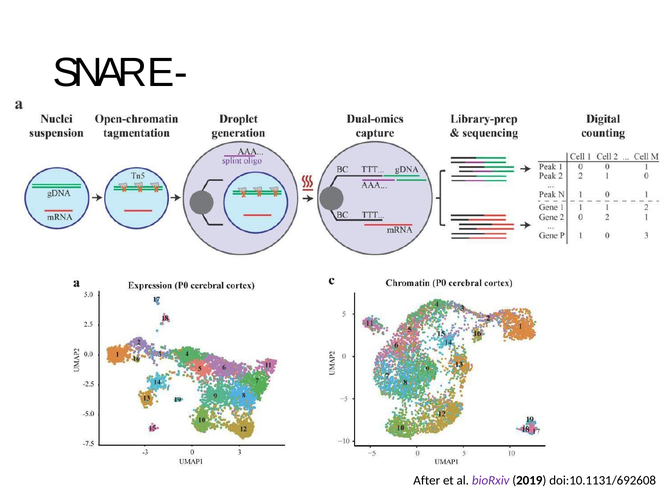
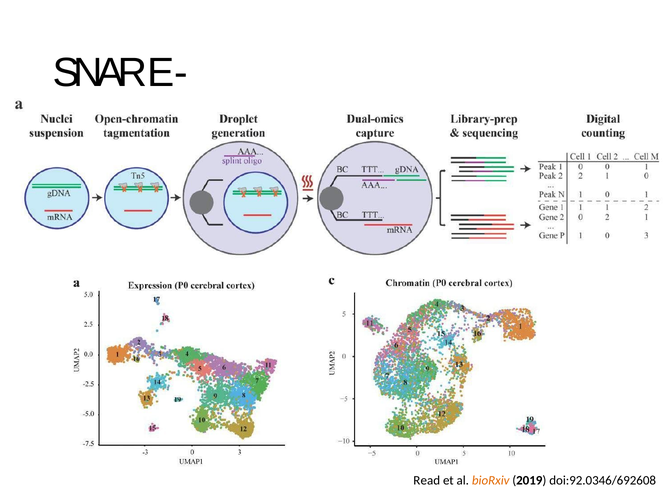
After: After -> Read
bioRxiv colour: purple -> orange
doi:10.1131/692608: doi:10.1131/692608 -> doi:92.0346/692608
